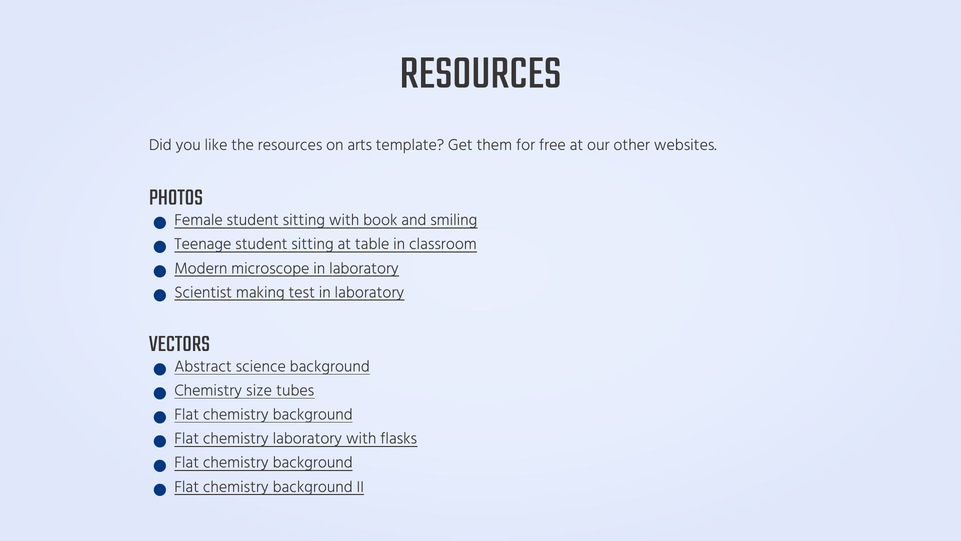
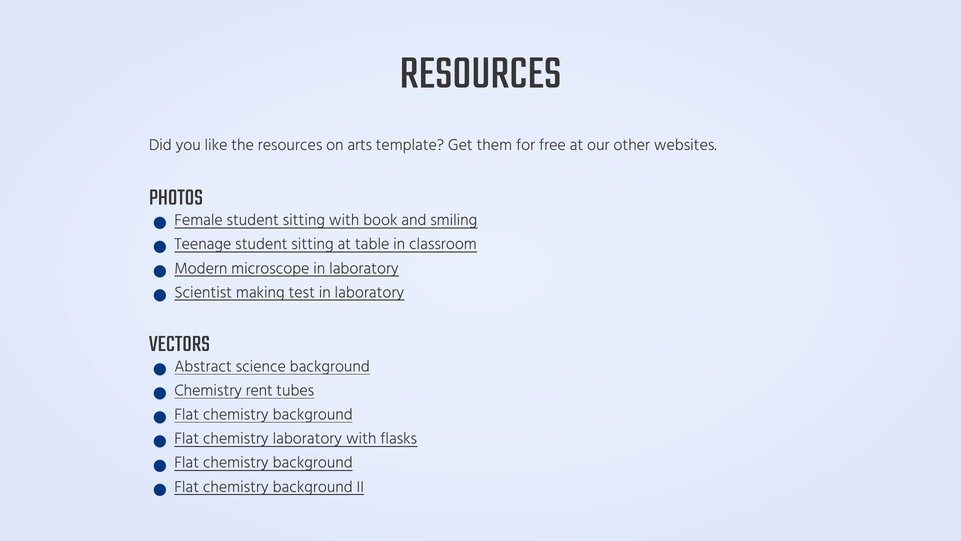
size: size -> rent
